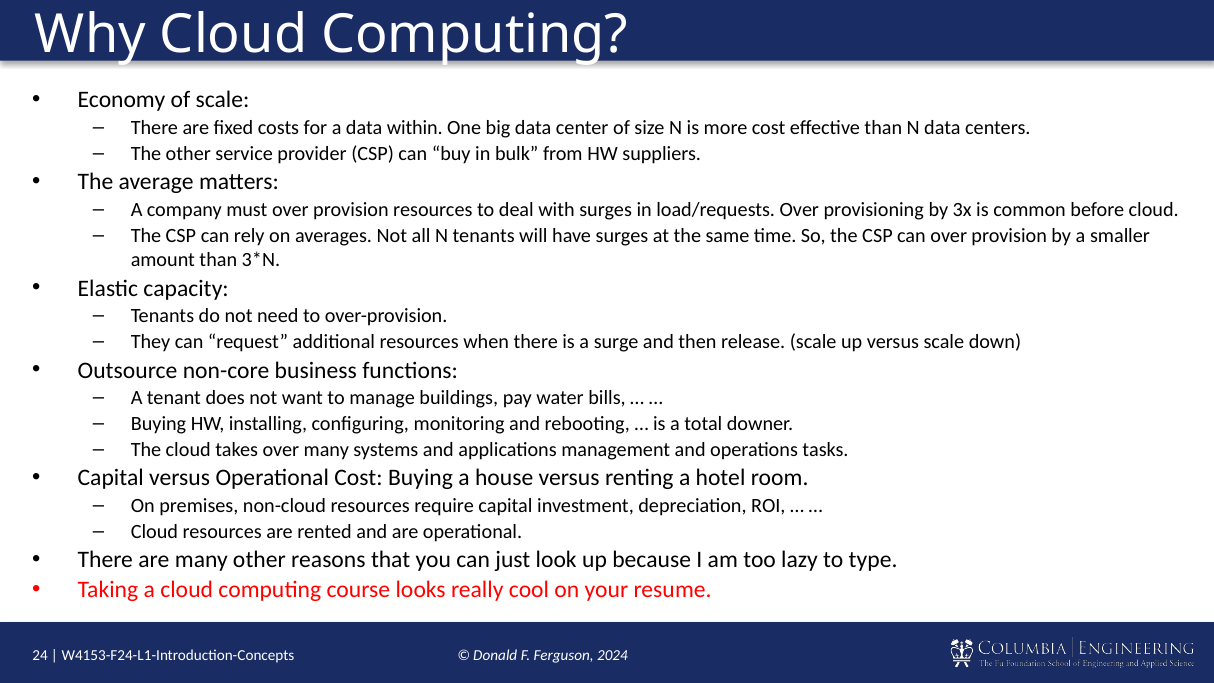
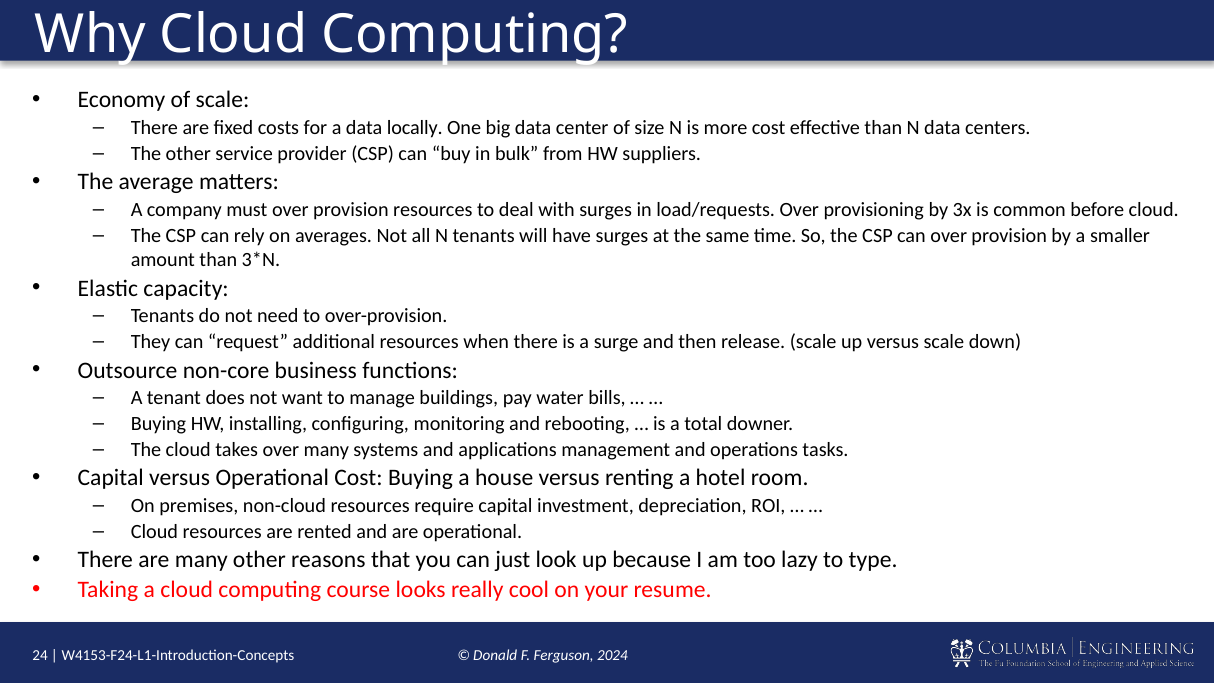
within: within -> locally
